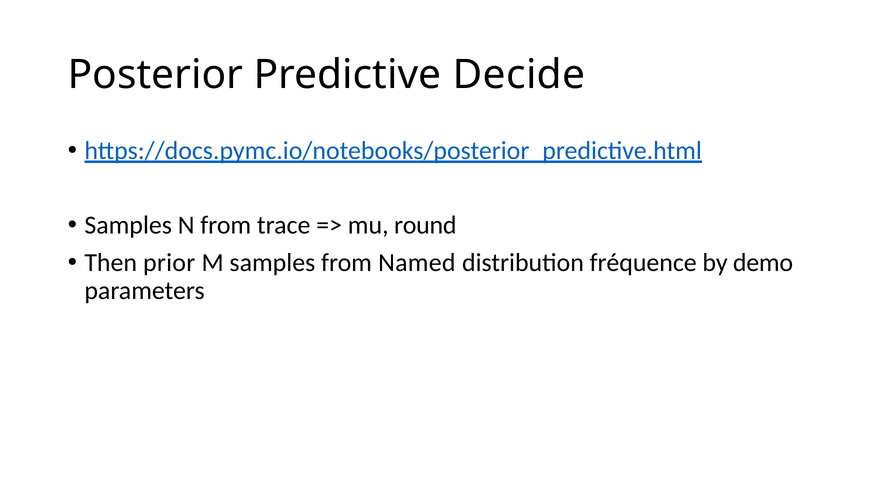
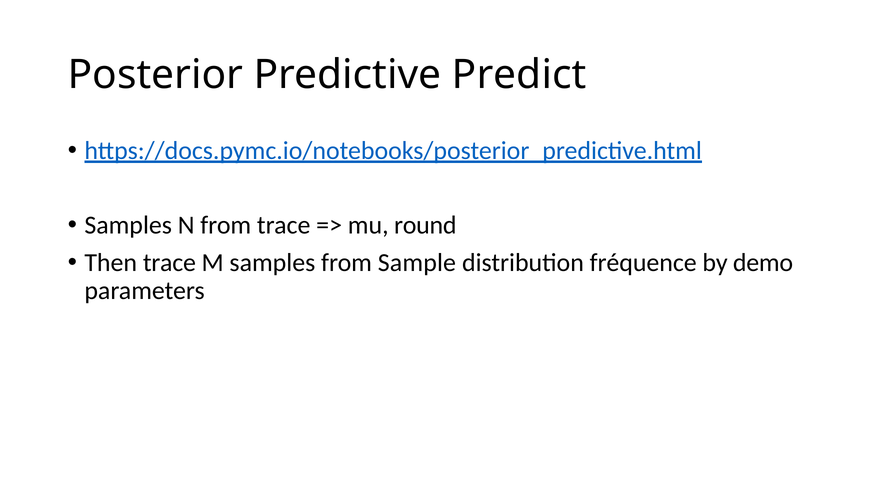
Decide: Decide -> Predict
Then prior: prior -> trace
Named: Named -> Sample
